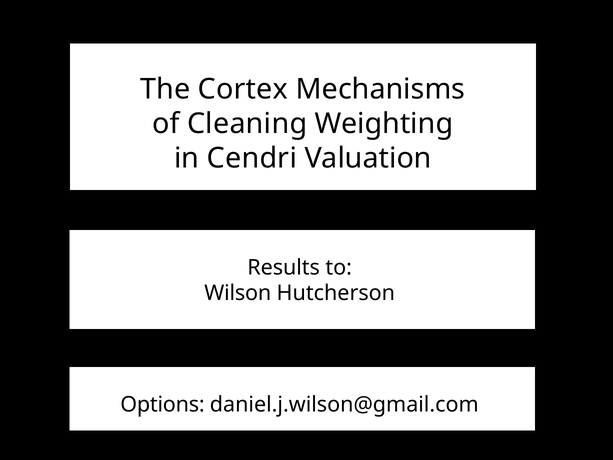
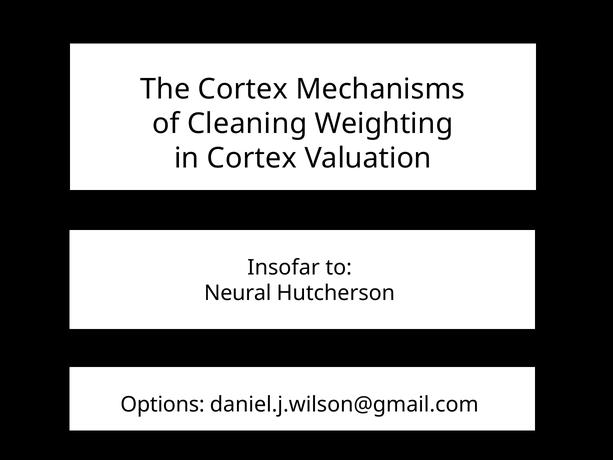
in Cendri: Cendri -> Cortex
Results: Results -> Insofar
Wilson: Wilson -> Neural
